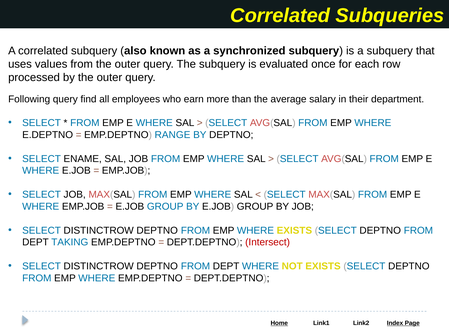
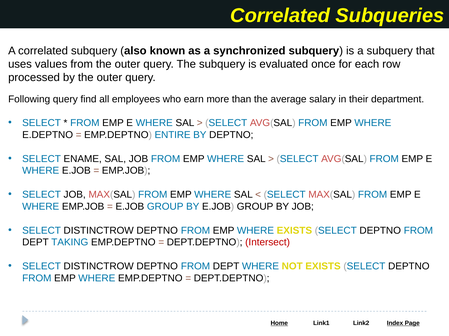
RANGE: RANGE -> ENTIRE
